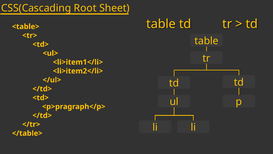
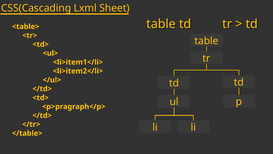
Root: Root -> Lxml
